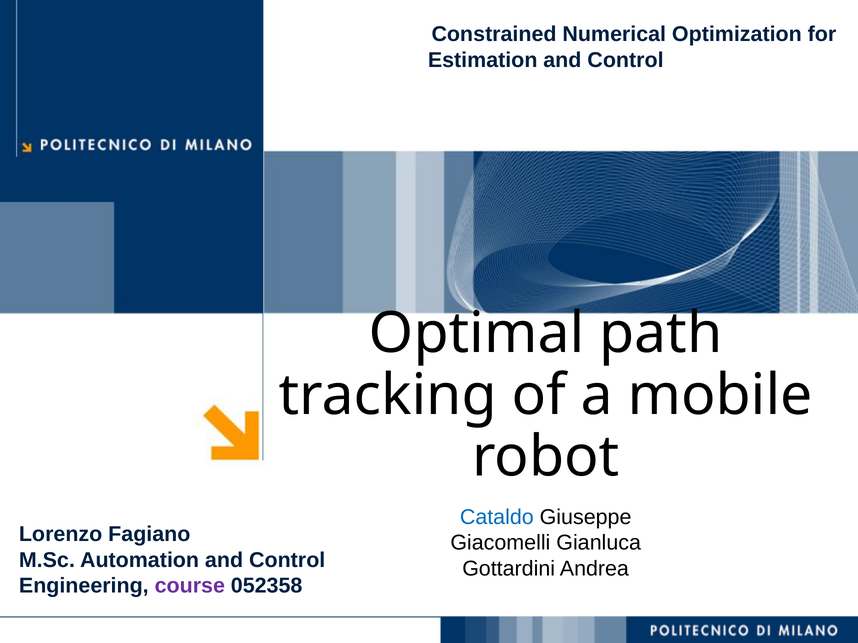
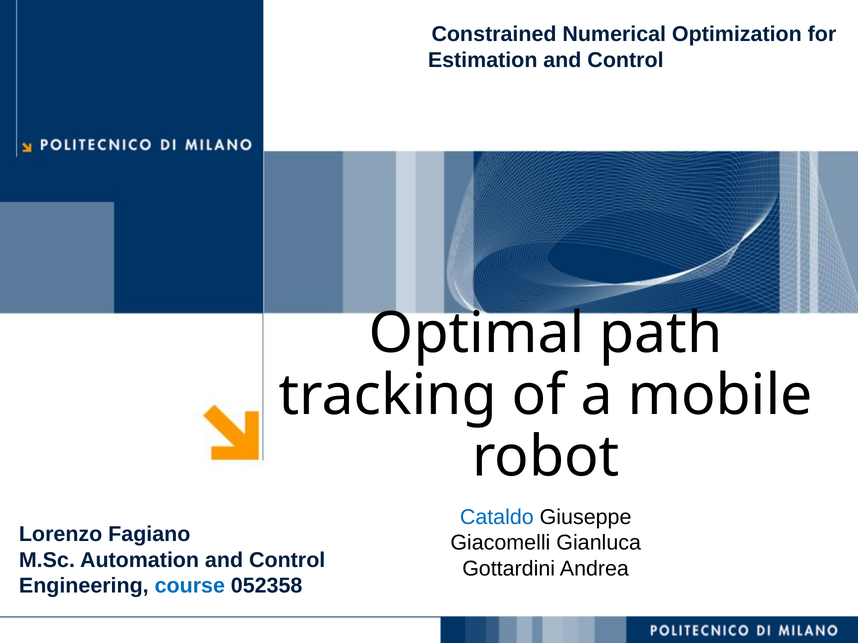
course colour: purple -> blue
